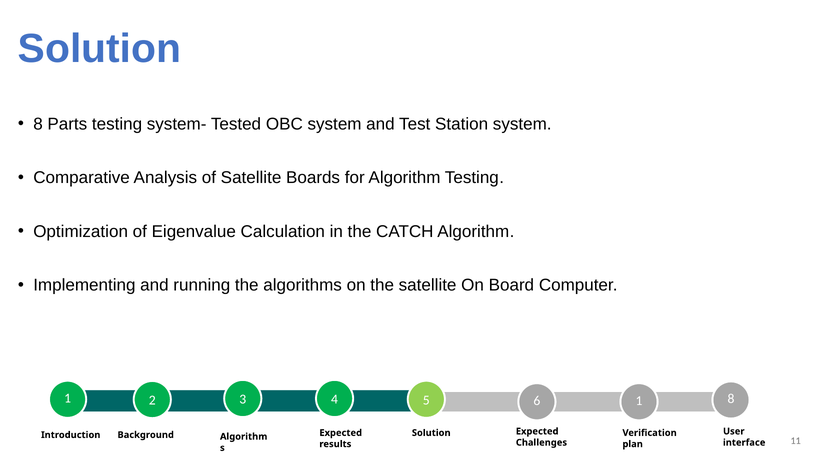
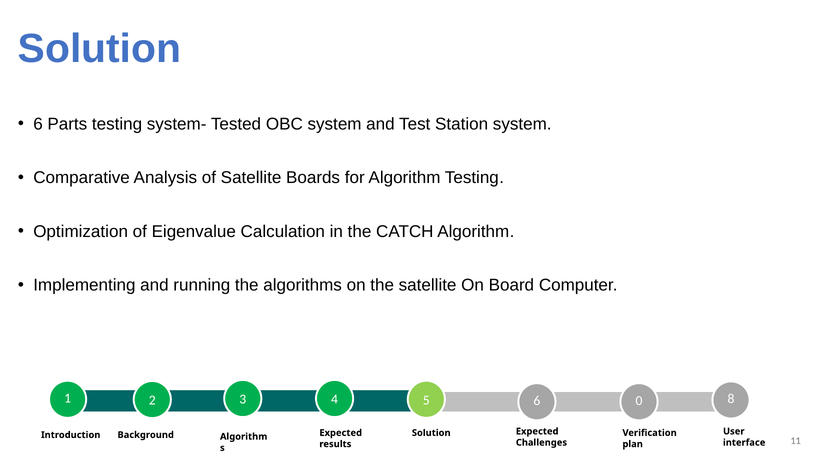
8 at (38, 124): 8 -> 6
6 1: 1 -> 0
